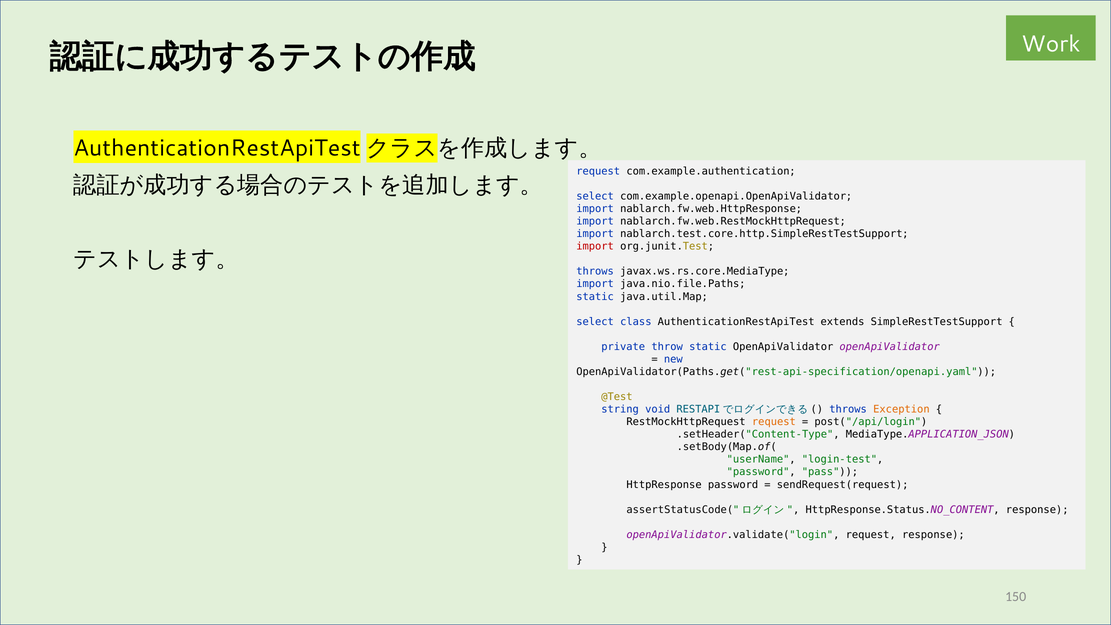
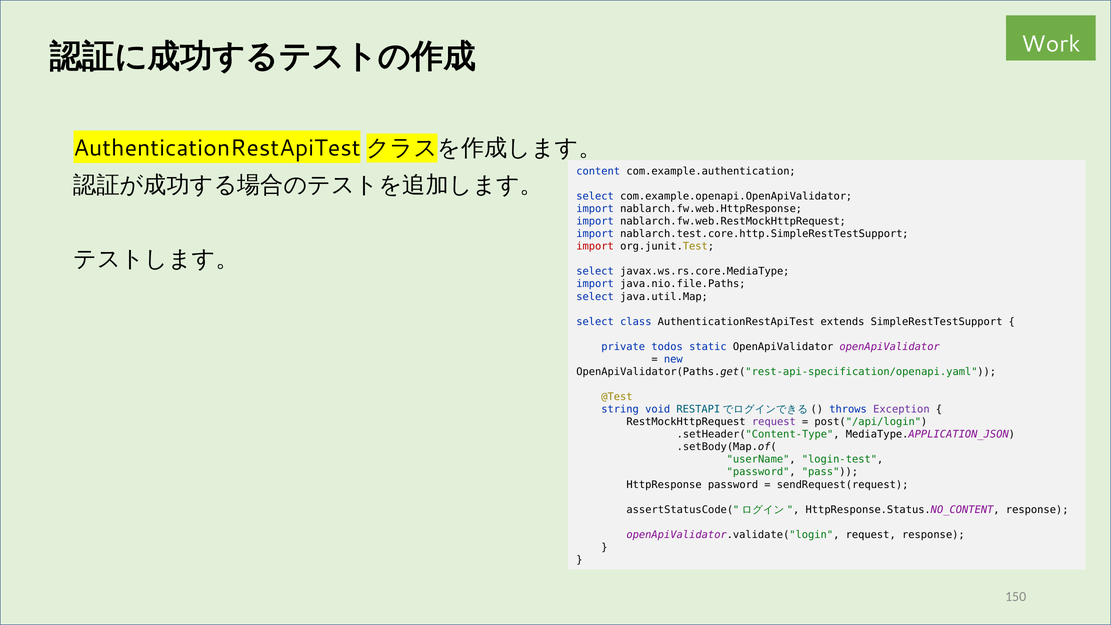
request at (598, 171): request -> content
throws at (595, 271): throws -> select
static at (595, 297): static -> select
throw: throw -> todos
Exception colour: orange -> purple
request at (774, 422) colour: orange -> purple
